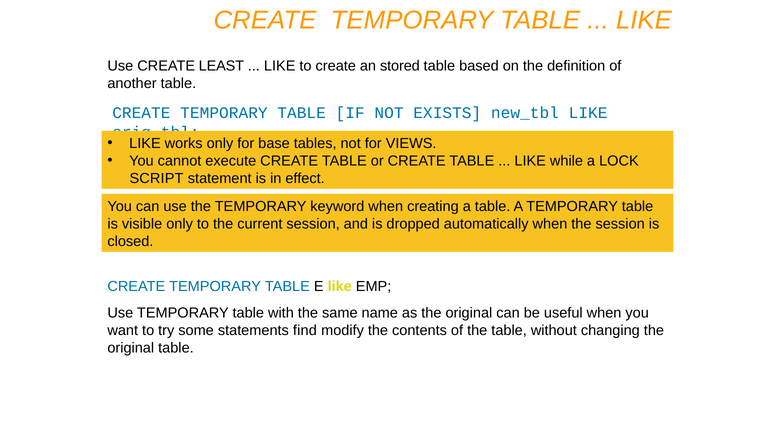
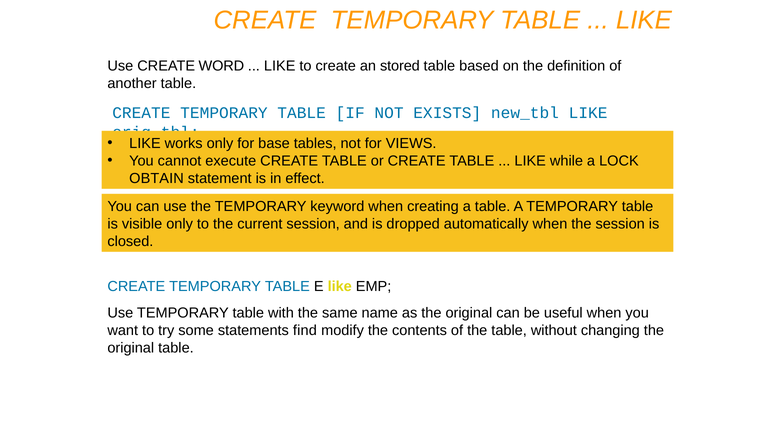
LEAST: LEAST -> WORD
SCRIPT: SCRIPT -> OBTAIN
